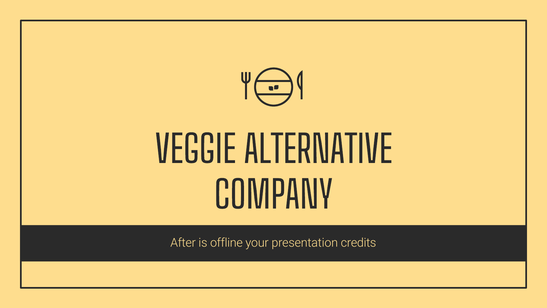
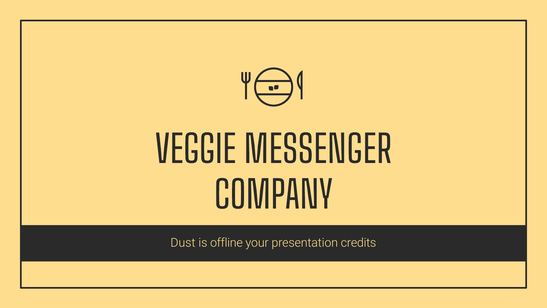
ALTERNATIVE: ALTERNATIVE -> MESSENGER
After: After -> Dust
